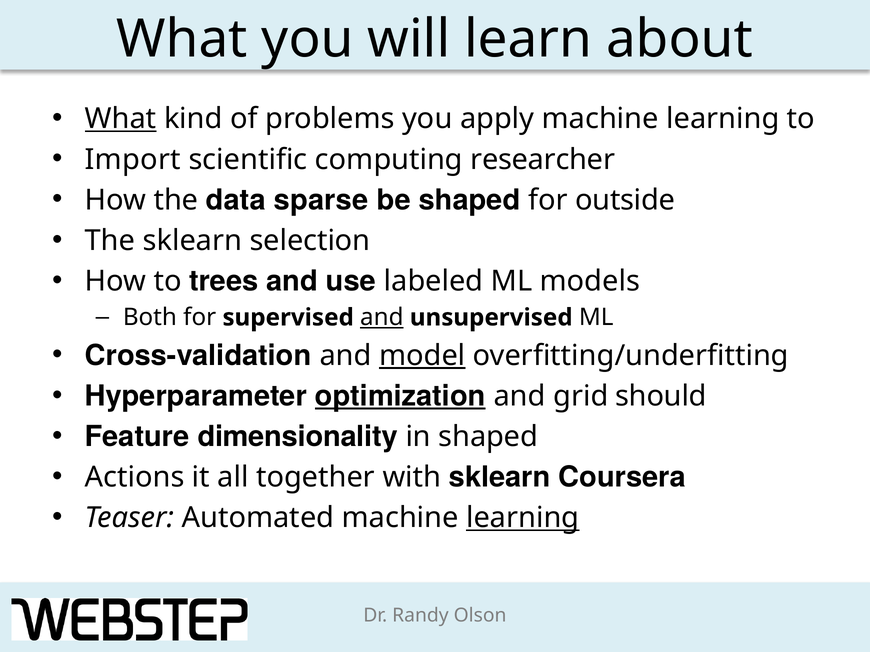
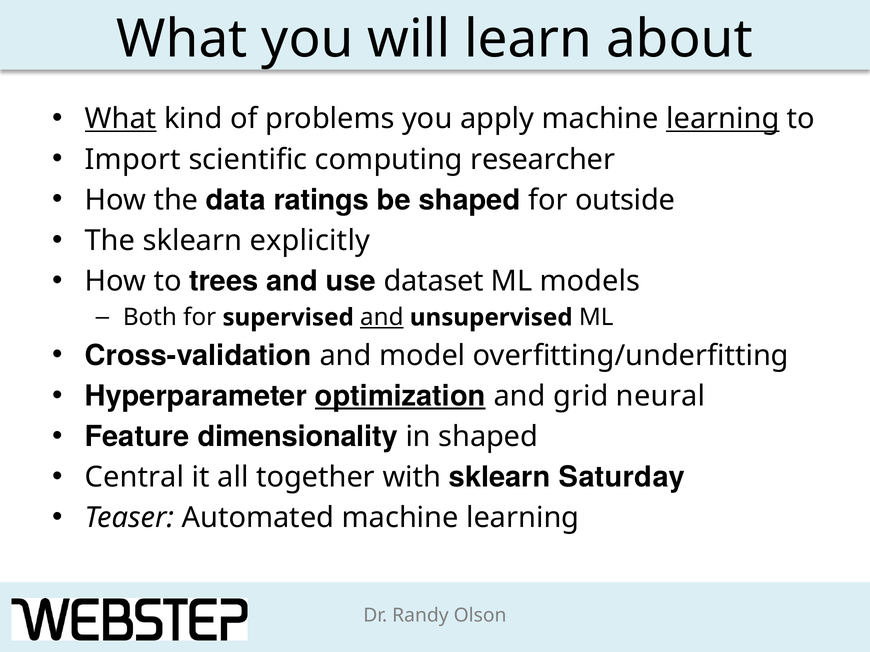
learning at (723, 119) underline: none -> present
sparse: sparse -> ratings
selection: selection -> explicitly
labeled: labeled -> dataset
model underline: present -> none
should: should -> neural
Actions: Actions -> Central
Coursera: Coursera -> Saturday
learning at (523, 518) underline: present -> none
